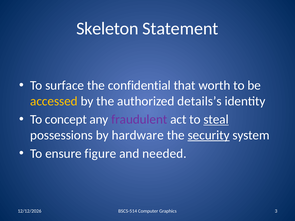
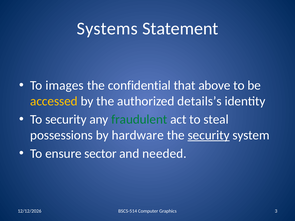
Skeleton: Skeleton -> Systems
surface: surface -> images
worth: worth -> above
To concept: concept -> security
fraudulent colour: purple -> green
steal underline: present -> none
figure: figure -> sector
